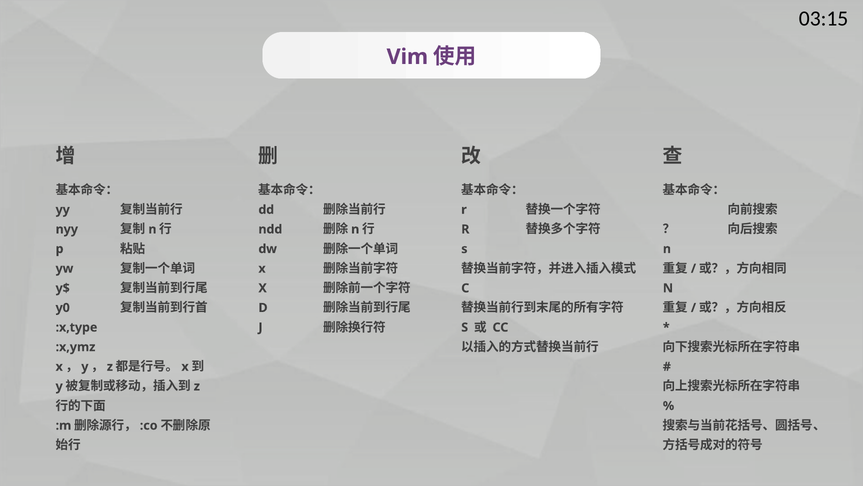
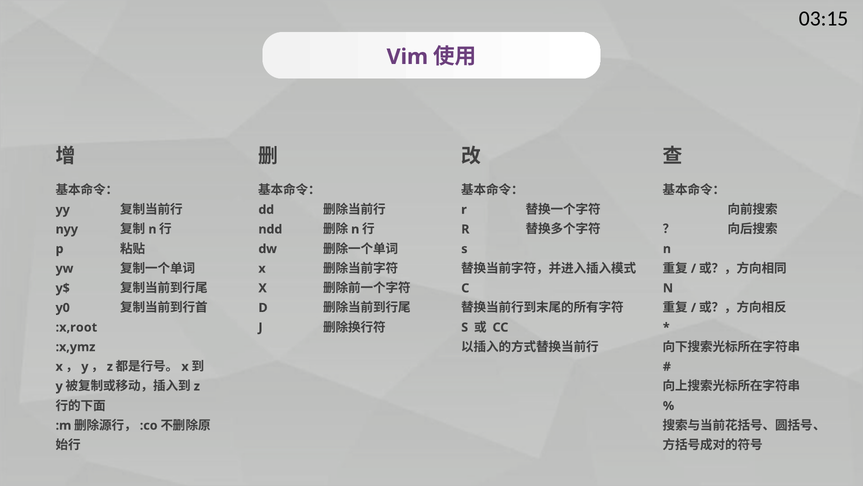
:x,type: :x,type -> :x,root
